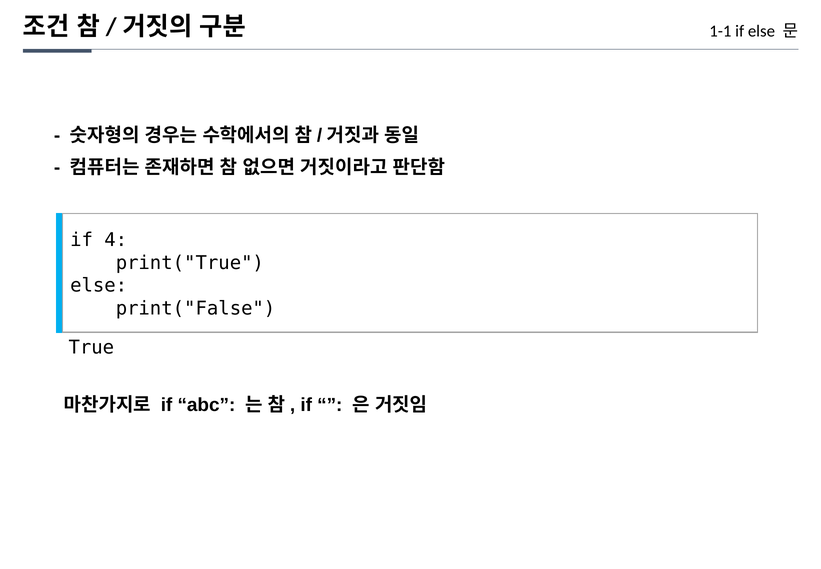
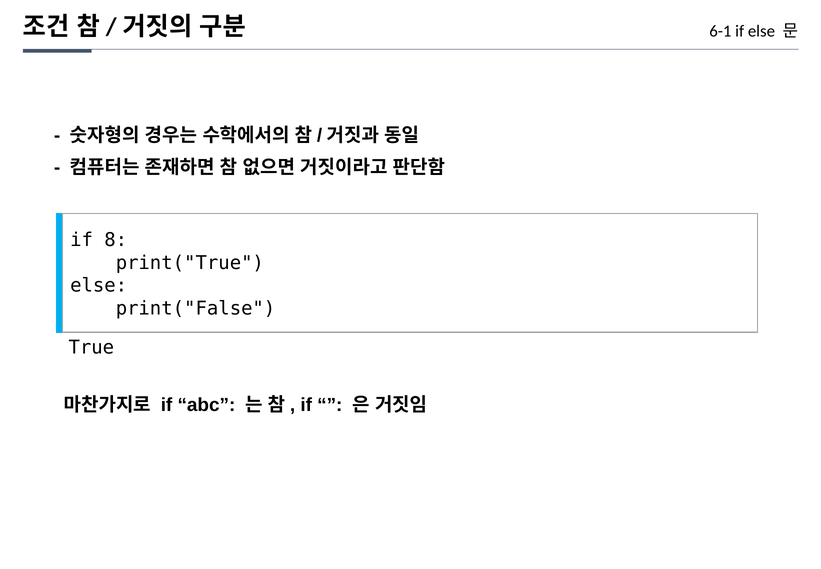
1-1: 1-1 -> 6-1
4: 4 -> 8
